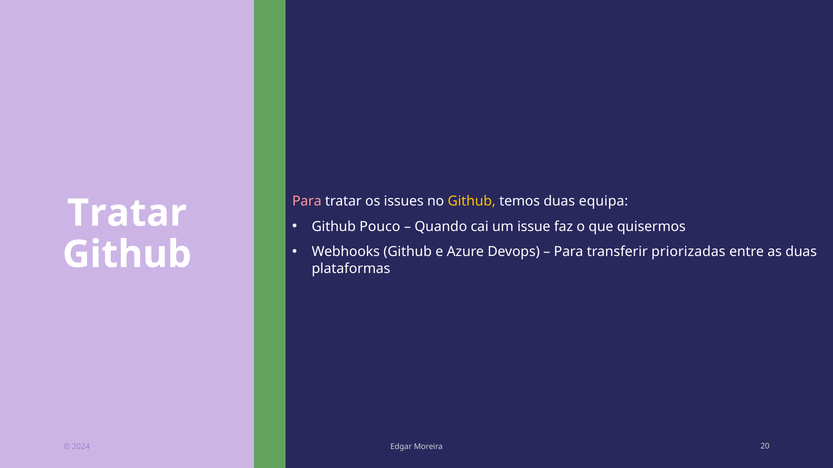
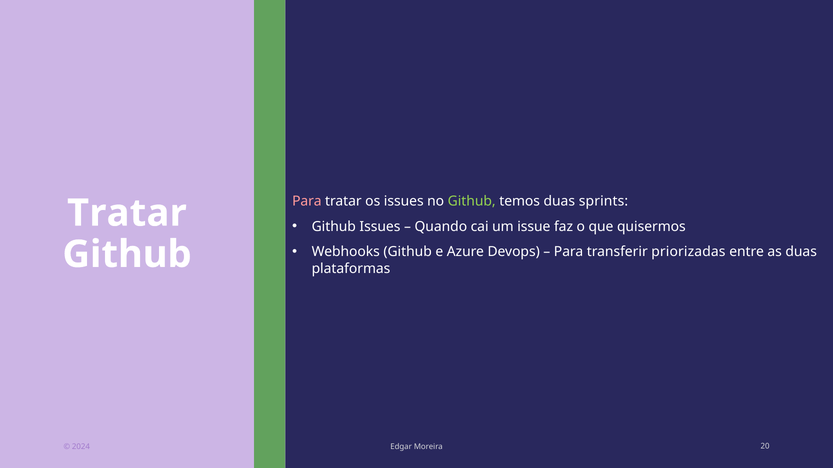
Github at (472, 202) colour: yellow -> light green
equipa: equipa -> sprints
Github Pouco: Pouco -> Issues
